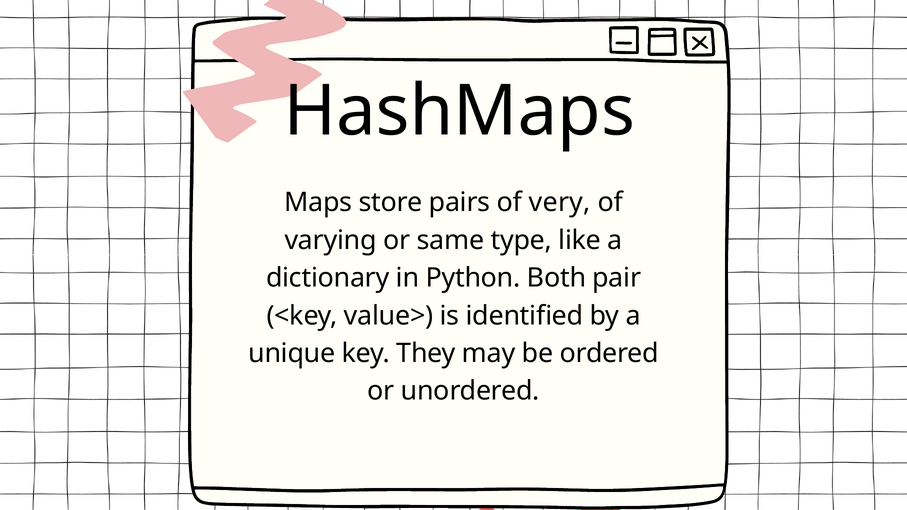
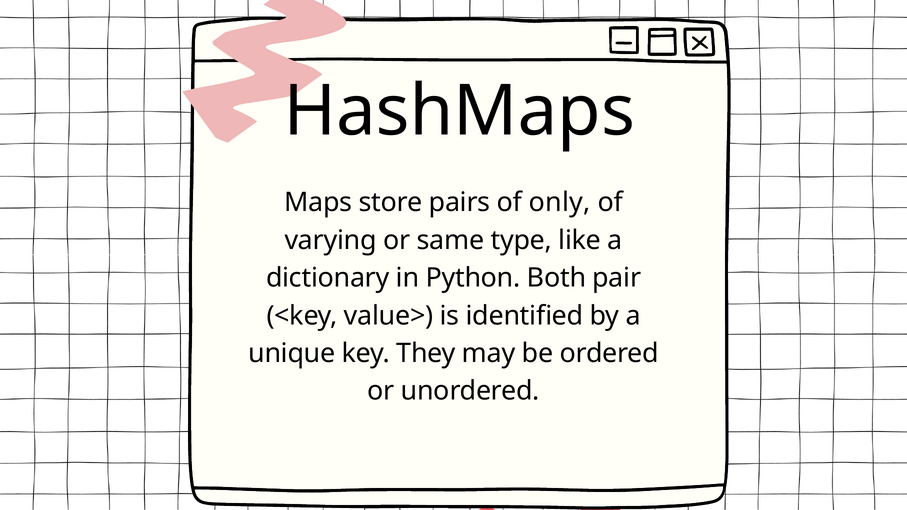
very: very -> only
